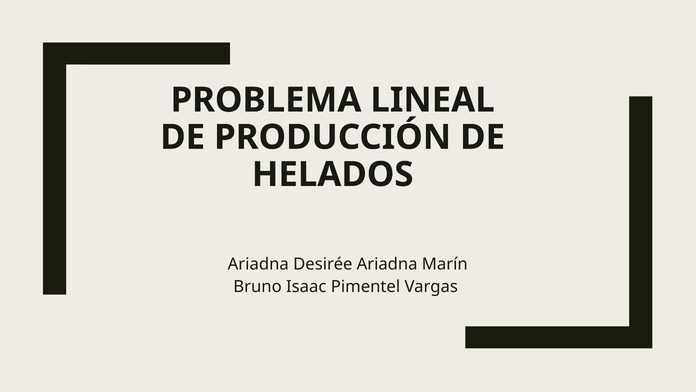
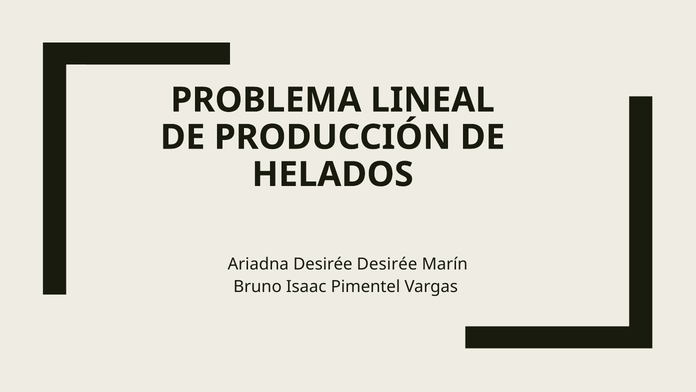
Desirée Ariadna: Ariadna -> Desirée
